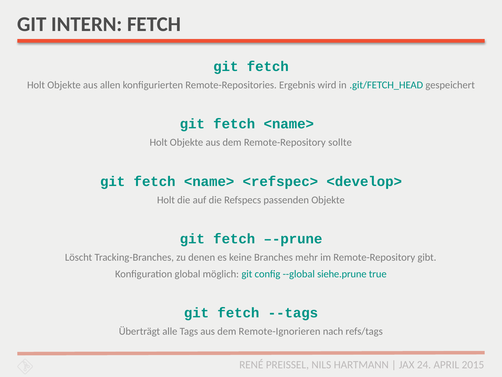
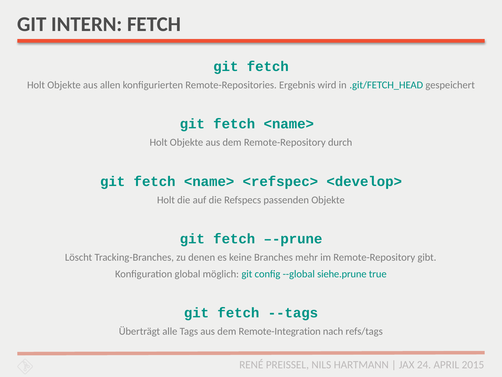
sollte: sollte -> durch
Remote-Ignorieren: Remote-Ignorieren -> Remote-Integration
